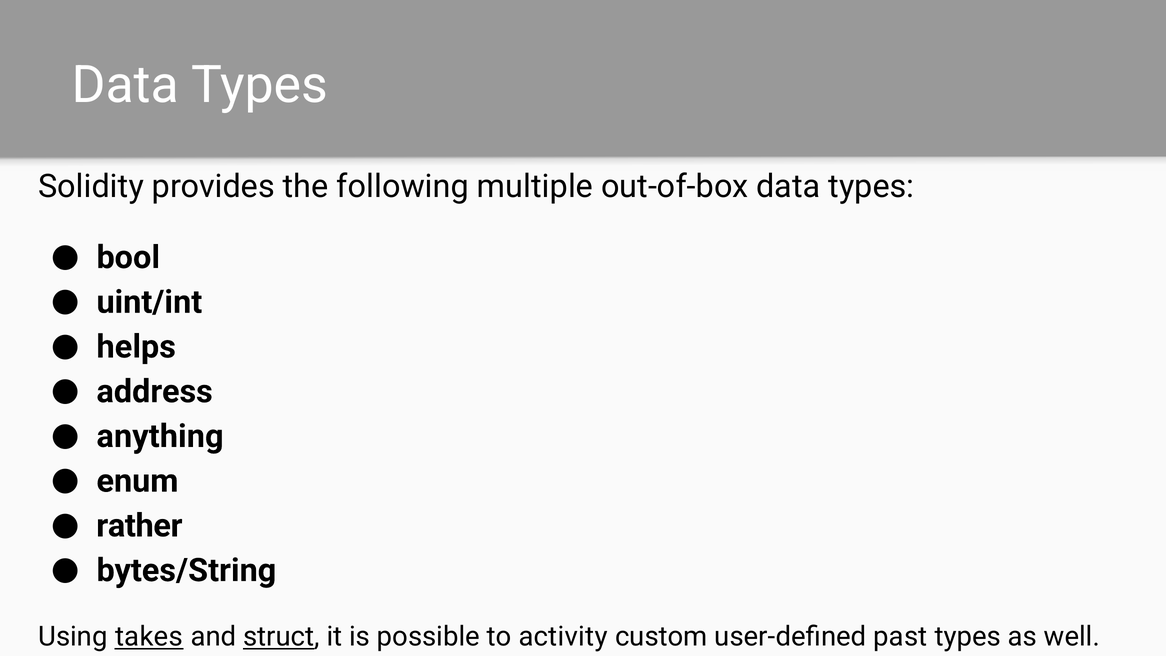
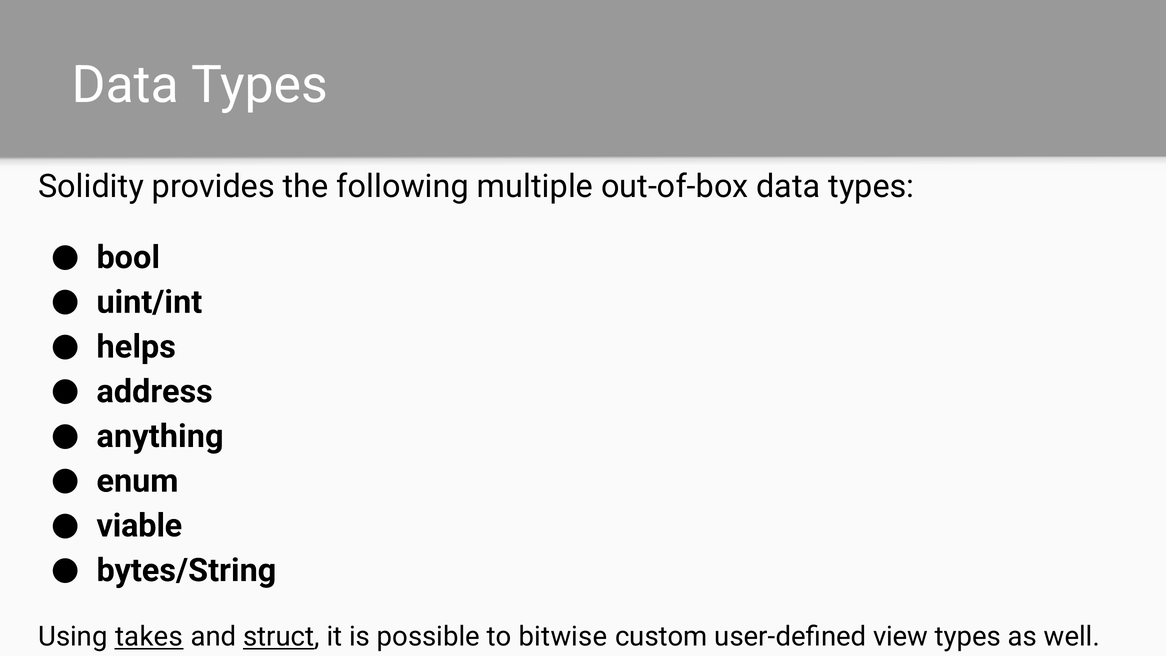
rather: rather -> viable
activity: activity -> bitwise
past: past -> view
